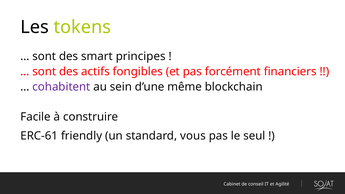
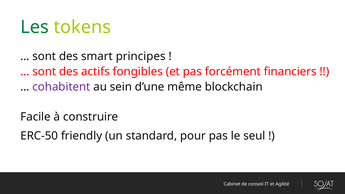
Les colour: black -> green
ERC-61: ERC-61 -> ERC-50
vous: vous -> pour
